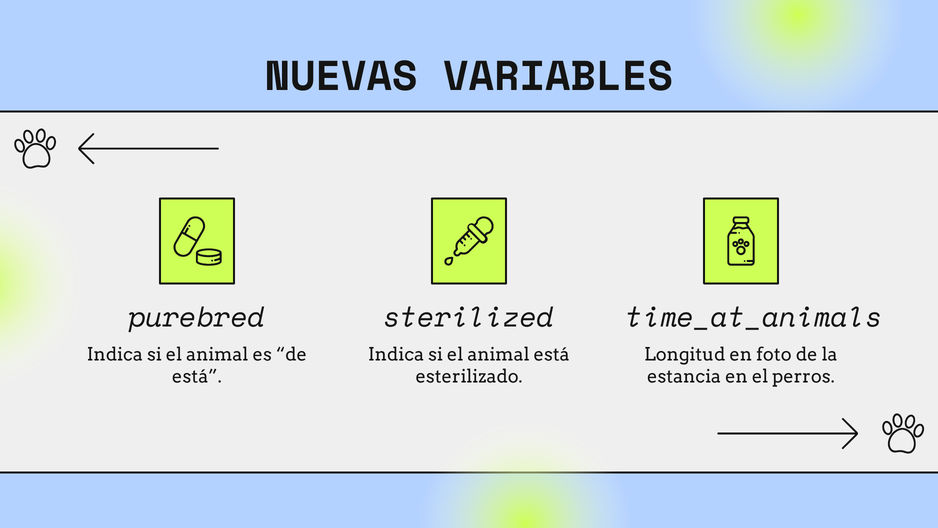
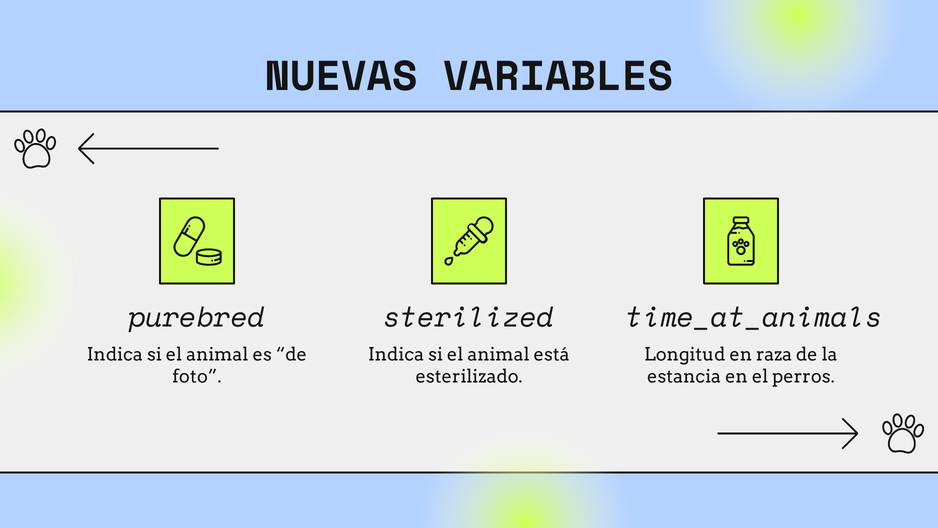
foto: foto -> raza
está at (197, 377): está -> foto
